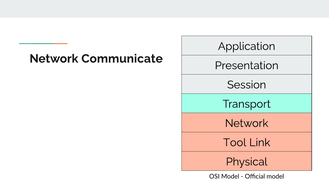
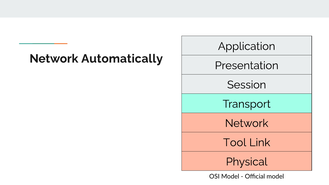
Communicate: Communicate -> Automatically
